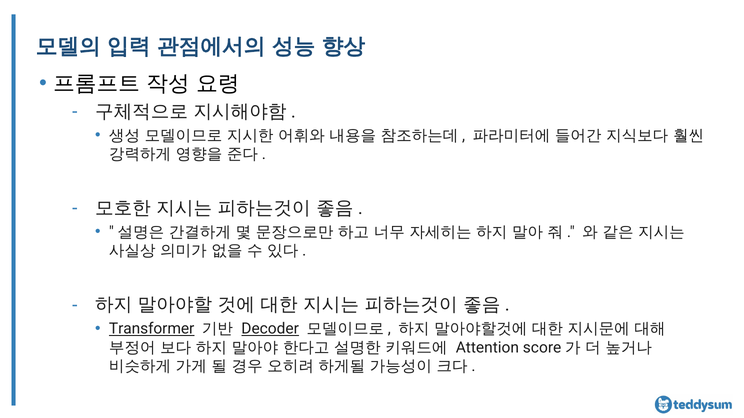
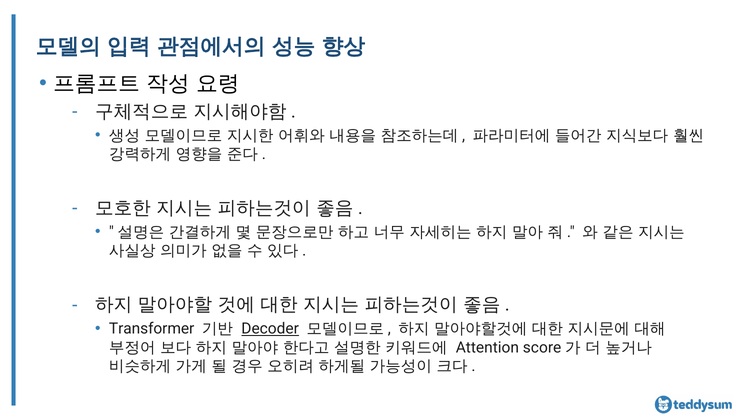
Transformer underline: present -> none
